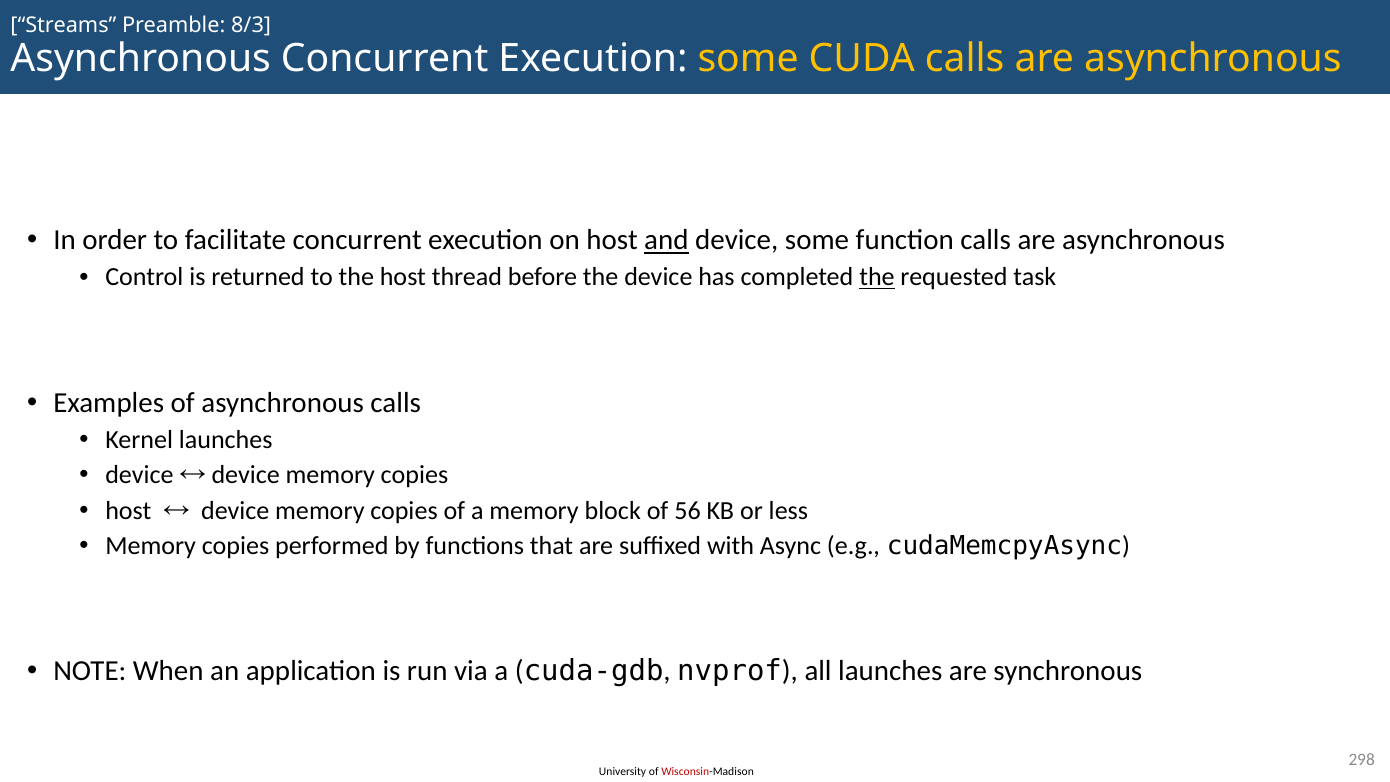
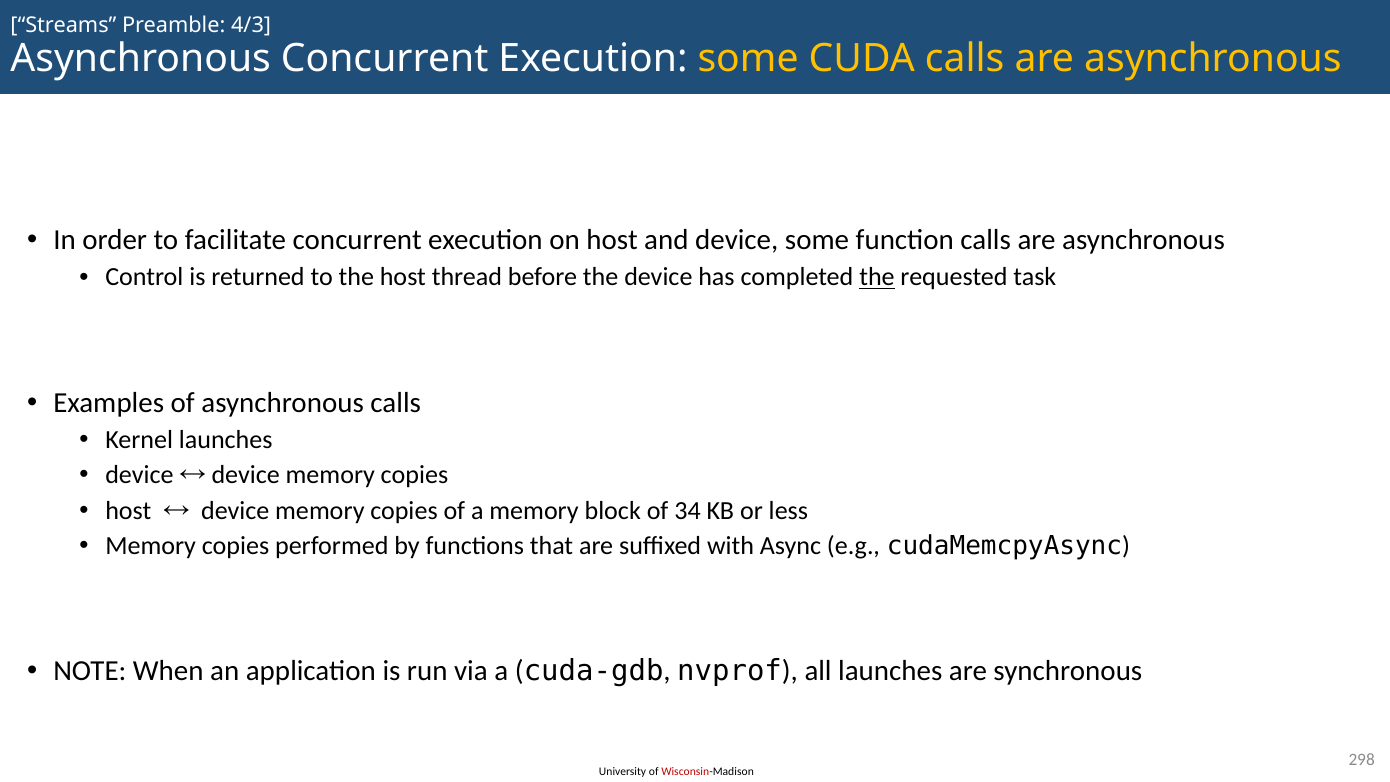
8/3: 8/3 -> 4/3
and underline: present -> none
56: 56 -> 34
